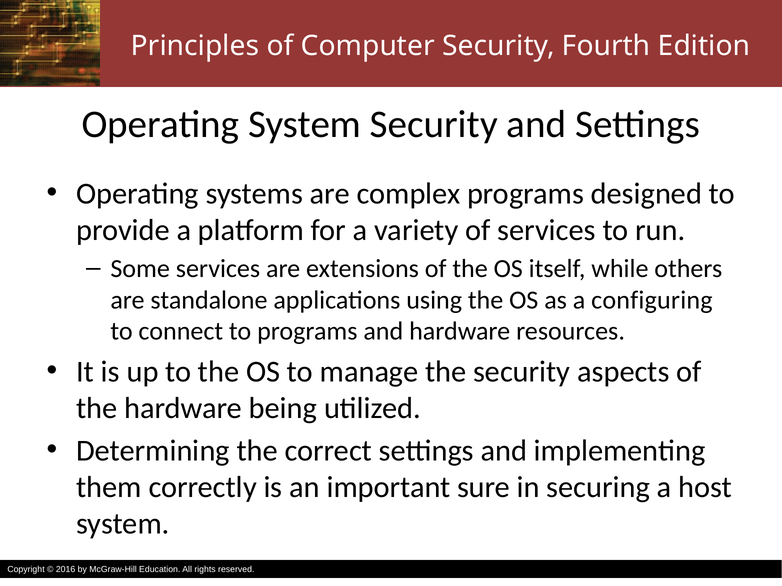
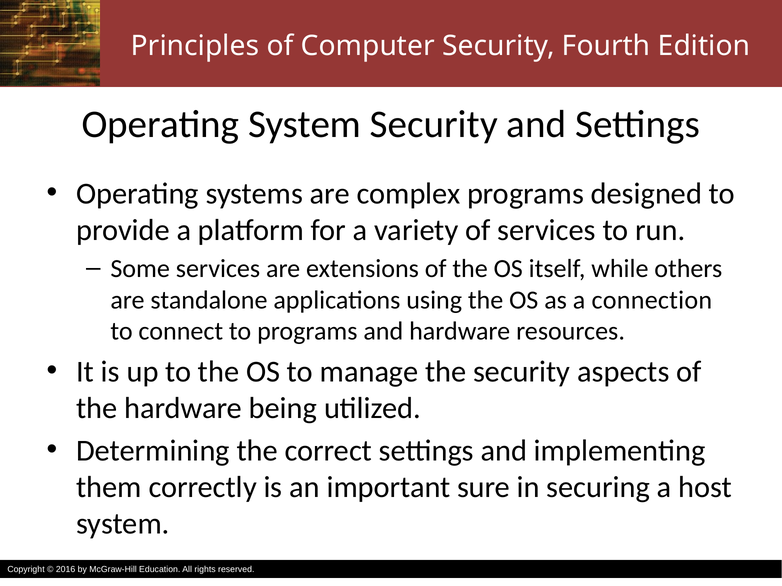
configuring: configuring -> connection
